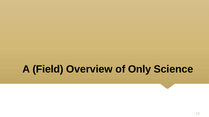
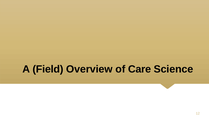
Only: Only -> Care
